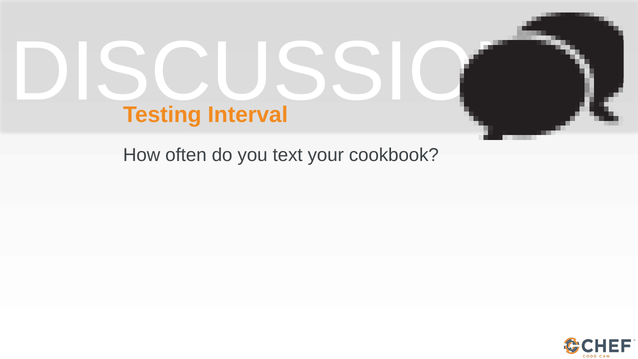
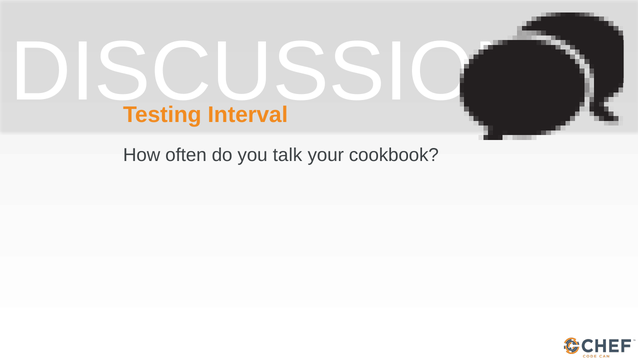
text: text -> talk
